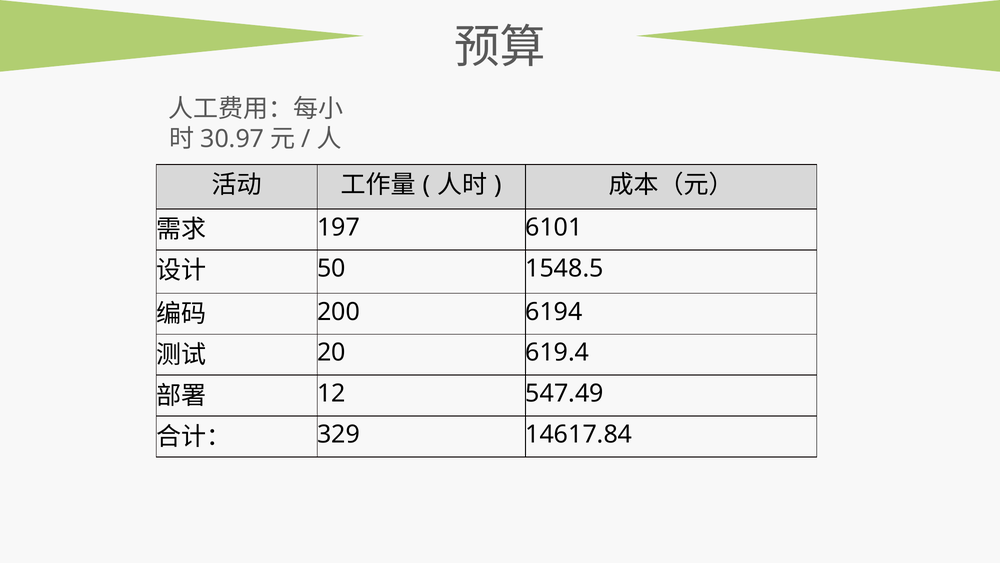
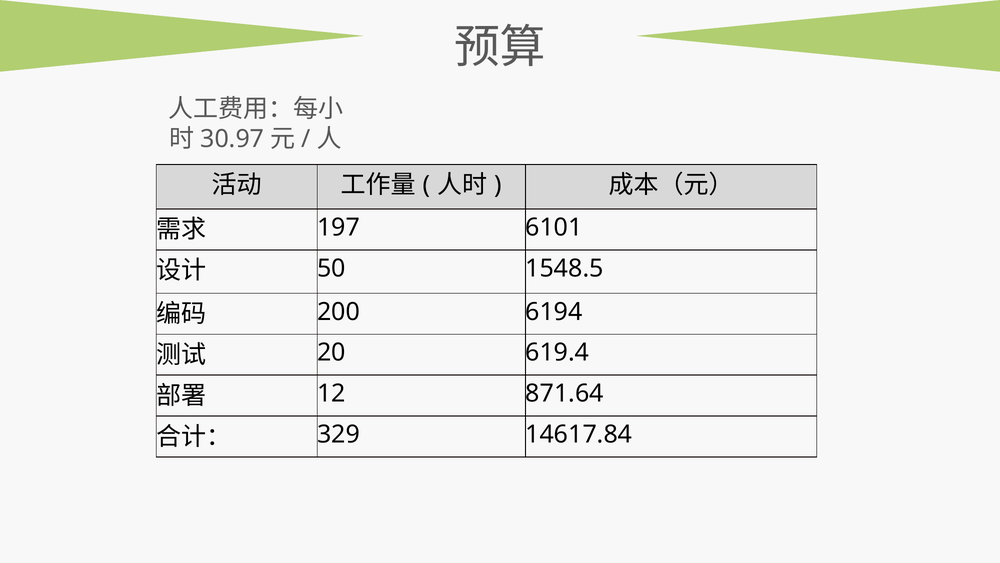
547.49: 547.49 -> 871.64
